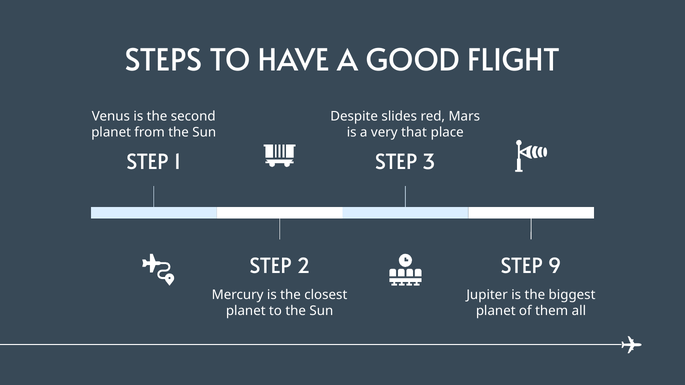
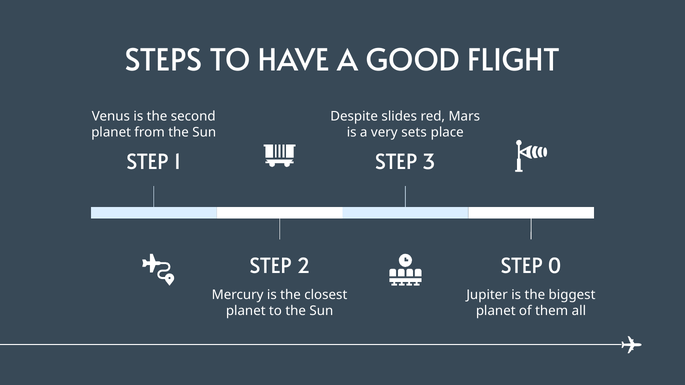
that: that -> sets
9: 9 -> 0
